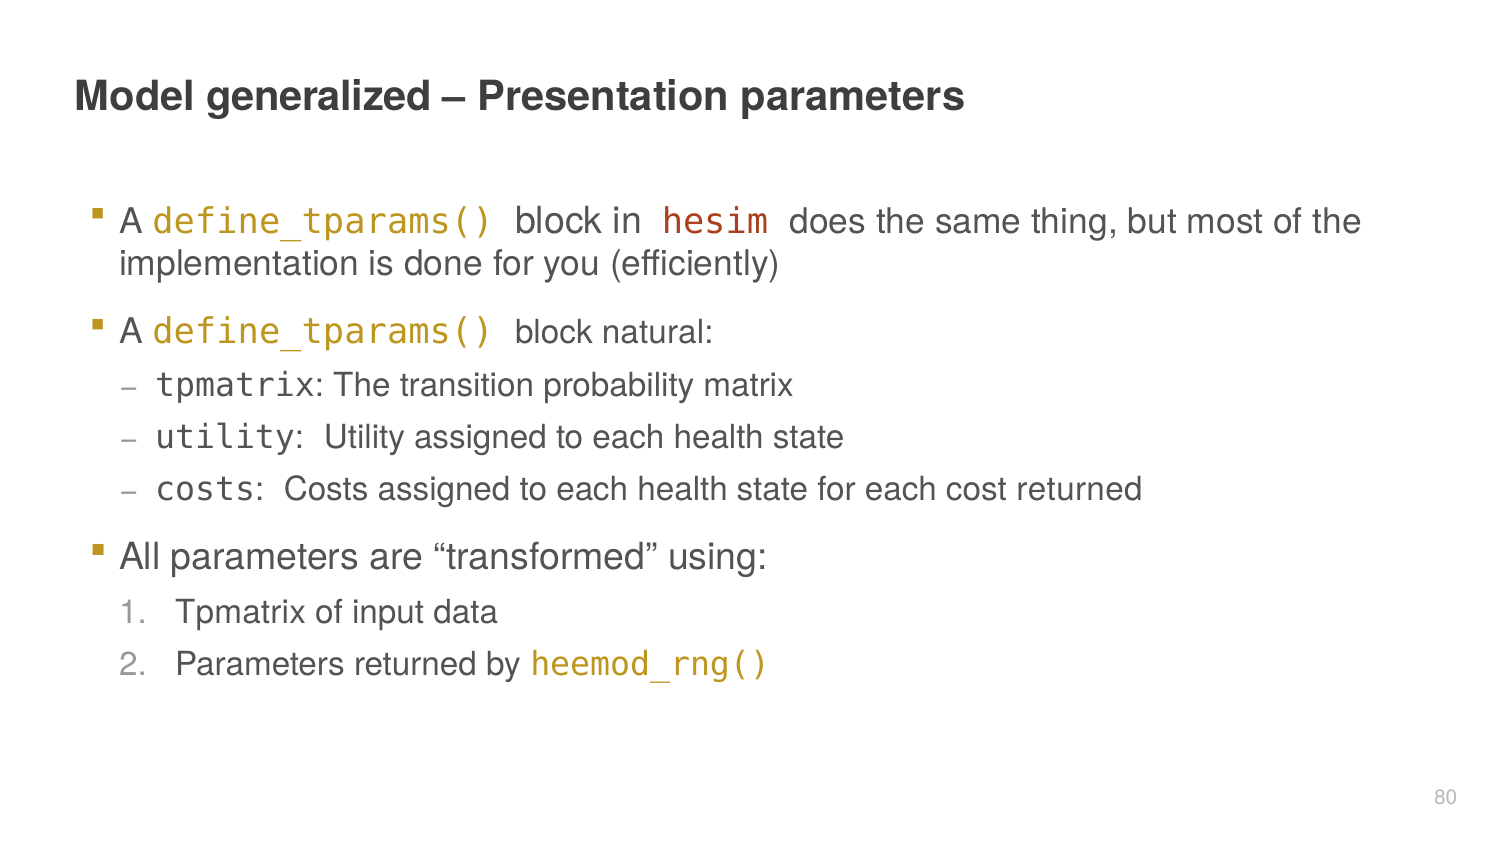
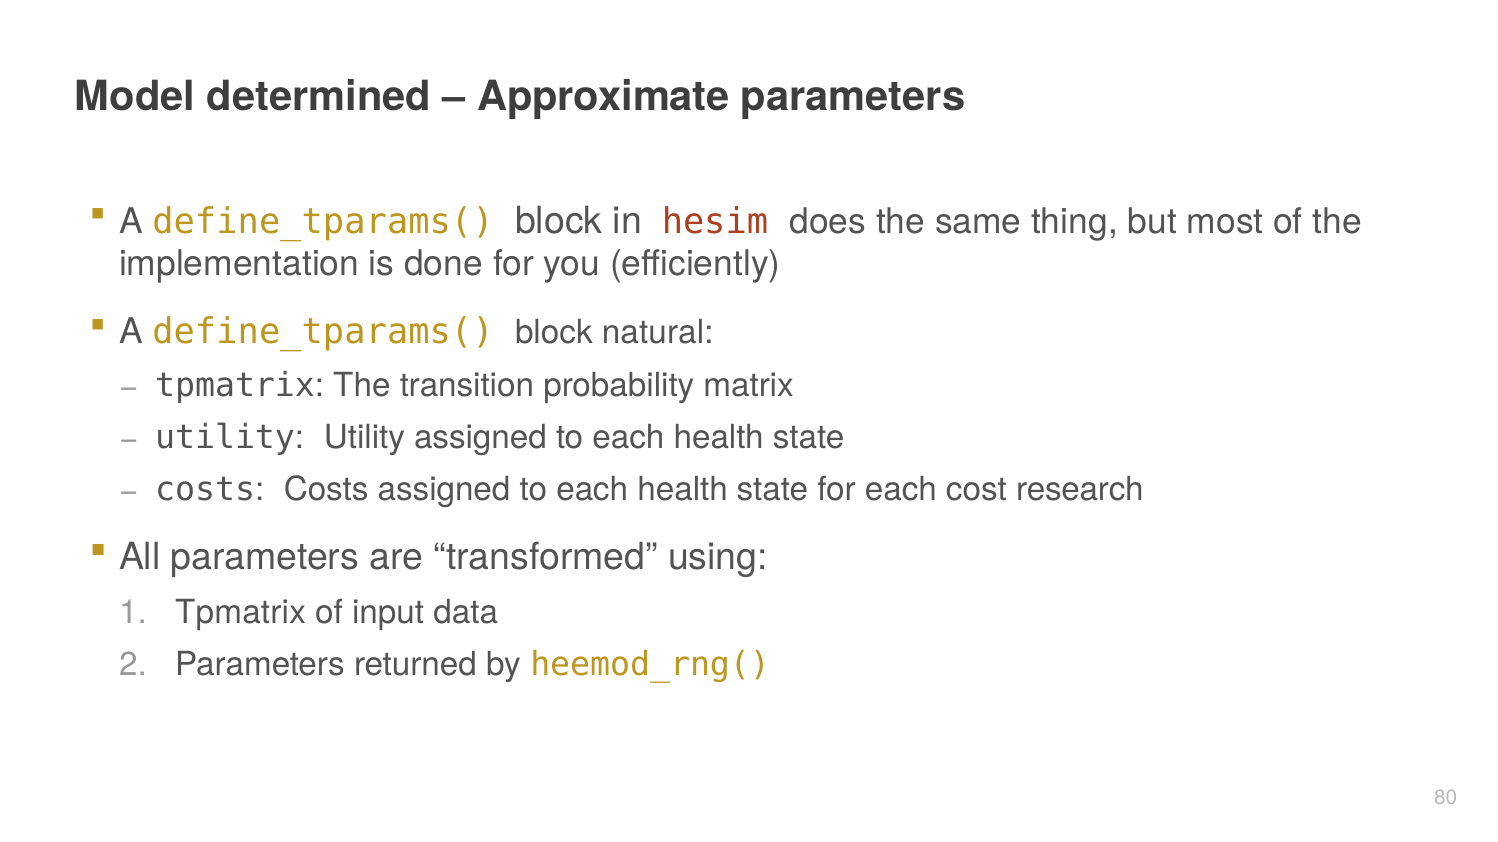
generalized: generalized -> determined
Presentation: Presentation -> Approximate
cost returned: returned -> research
